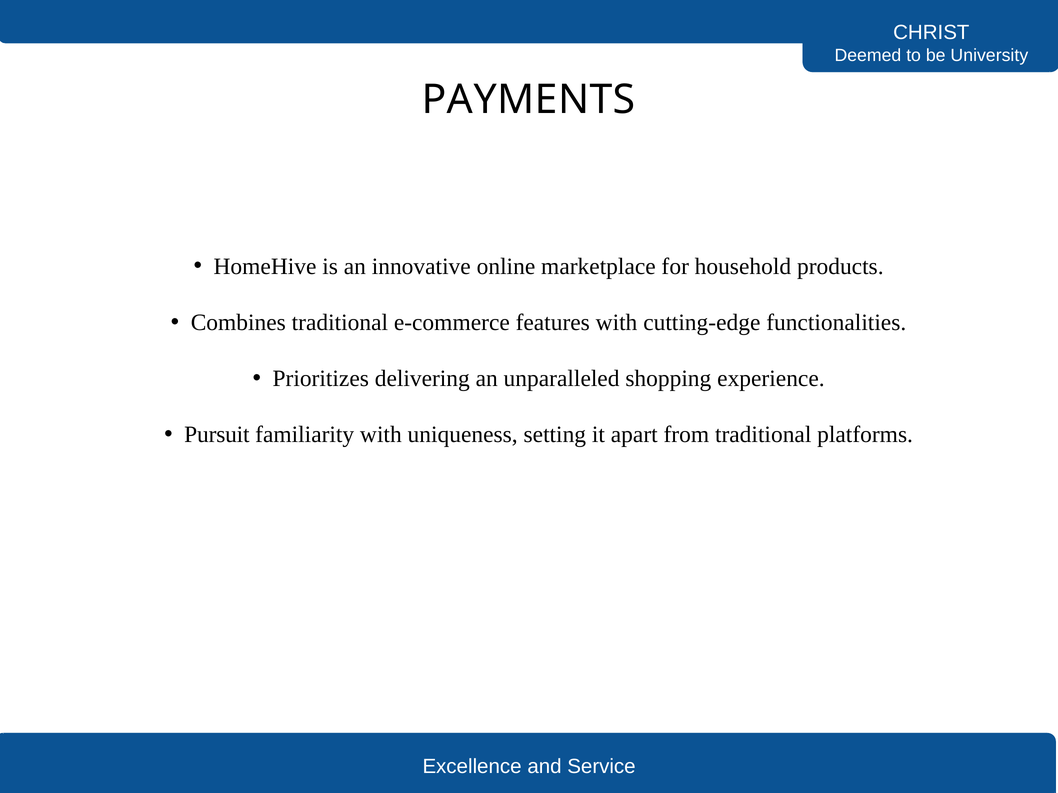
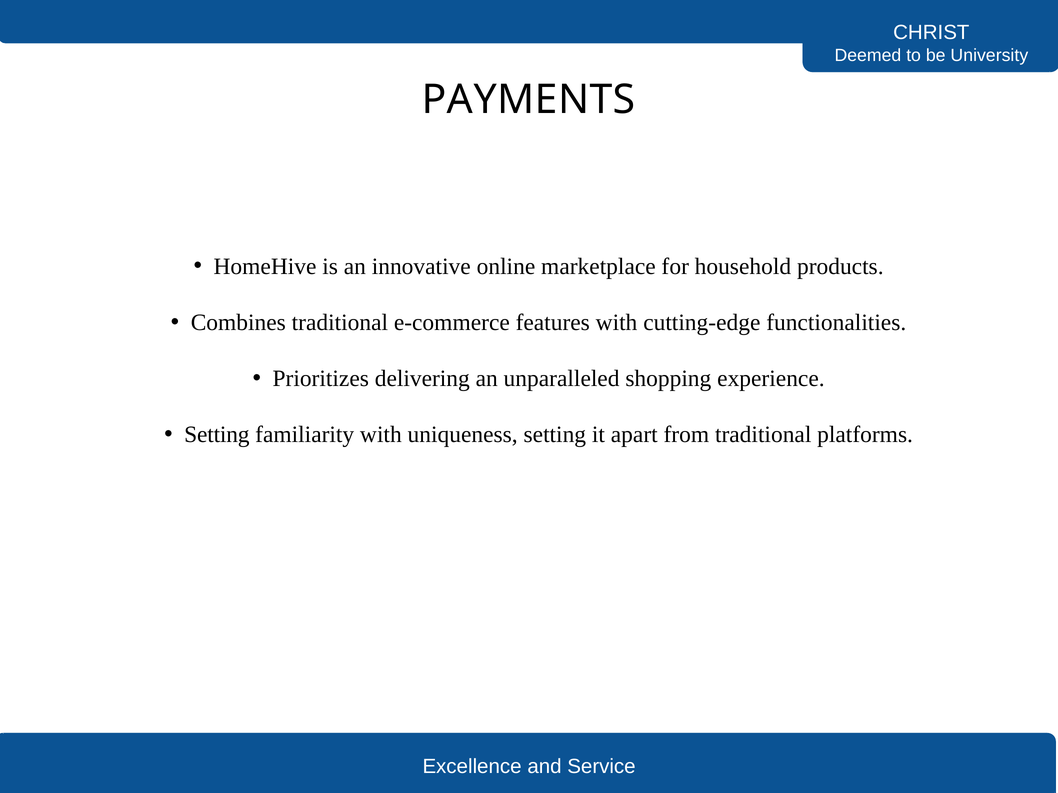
Pursuit at (217, 435): Pursuit -> Setting
